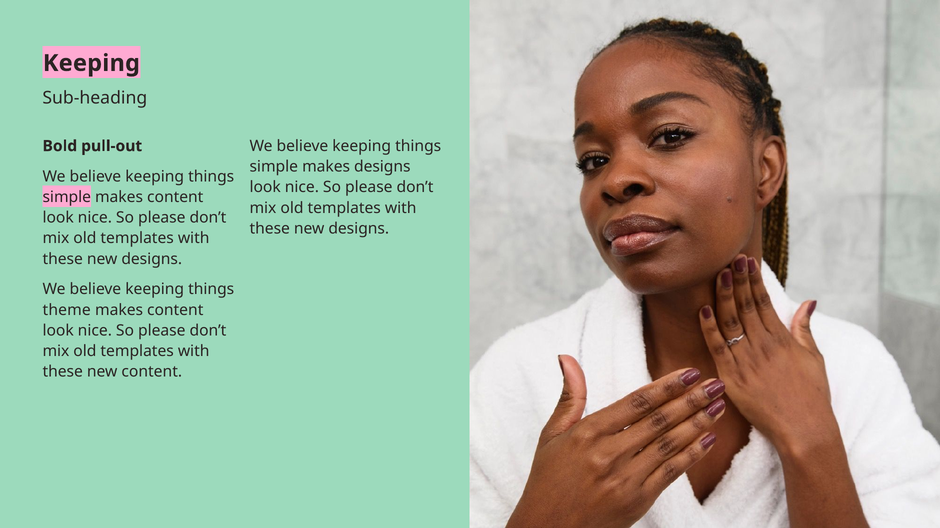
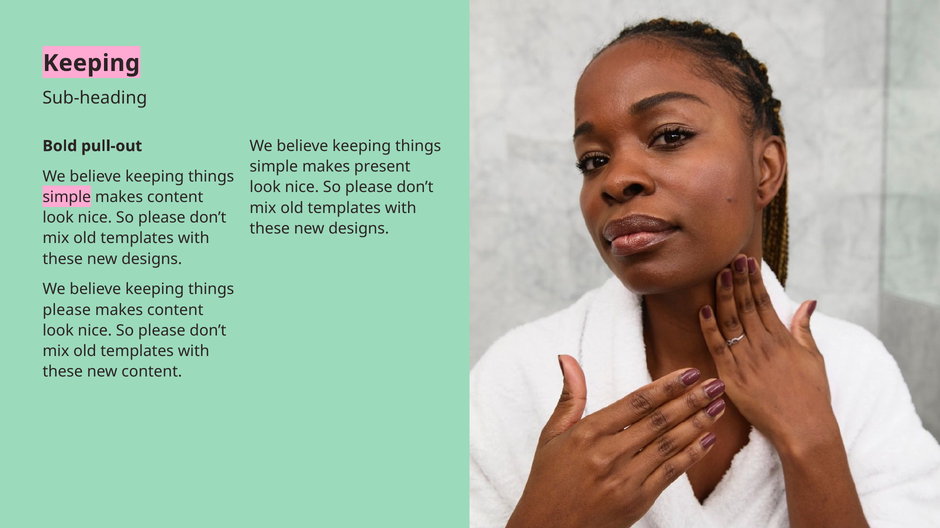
makes designs: designs -> present
theme at (67, 310): theme -> please
